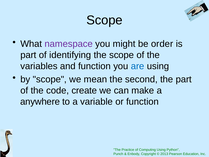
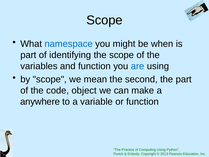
namespace colour: purple -> blue
order: order -> when
create: create -> object
